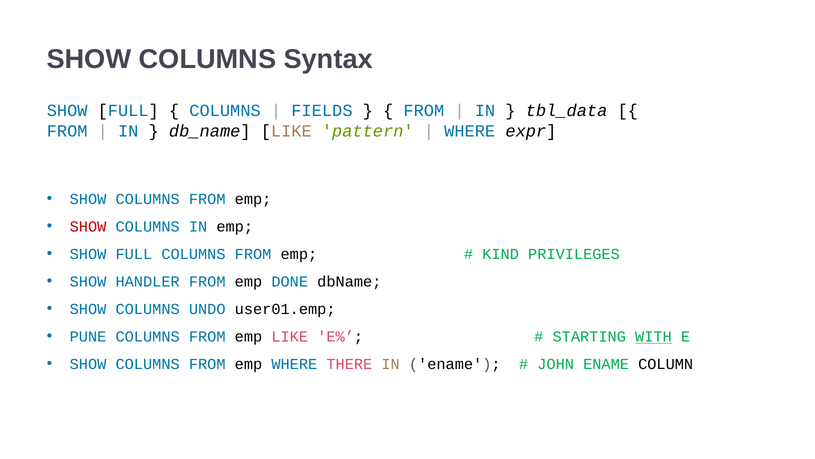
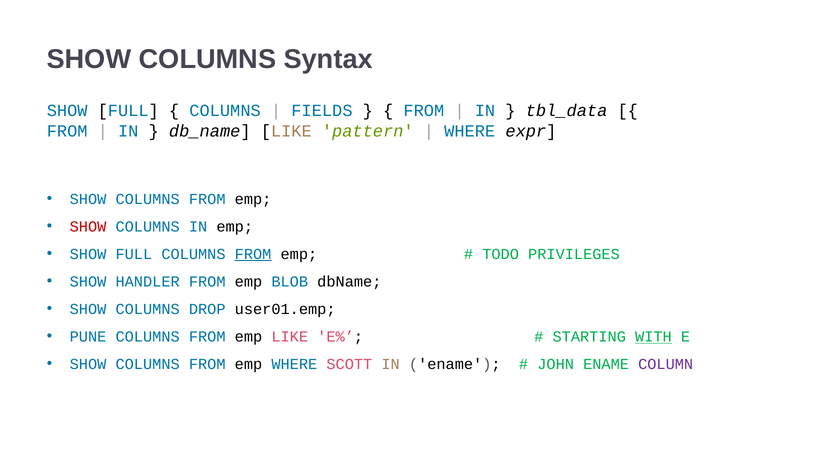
FROM at (253, 254) underline: none -> present
KIND: KIND -> TODO
DONE: DONE -> BLOB
UNDO: UNDO -> DROP
THERE: THERE -> SCOTT
COLUMN colour: black -> purple
